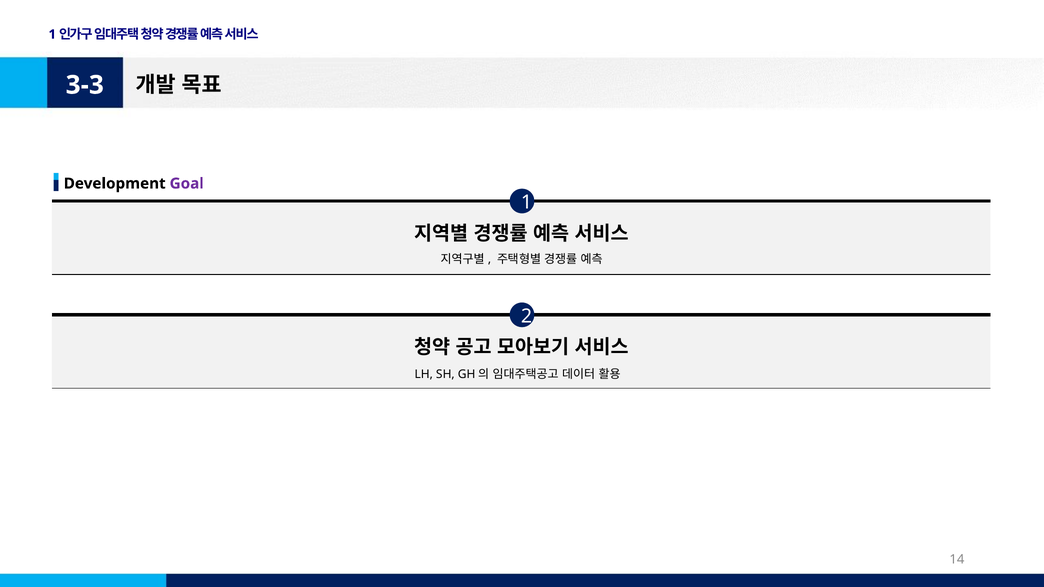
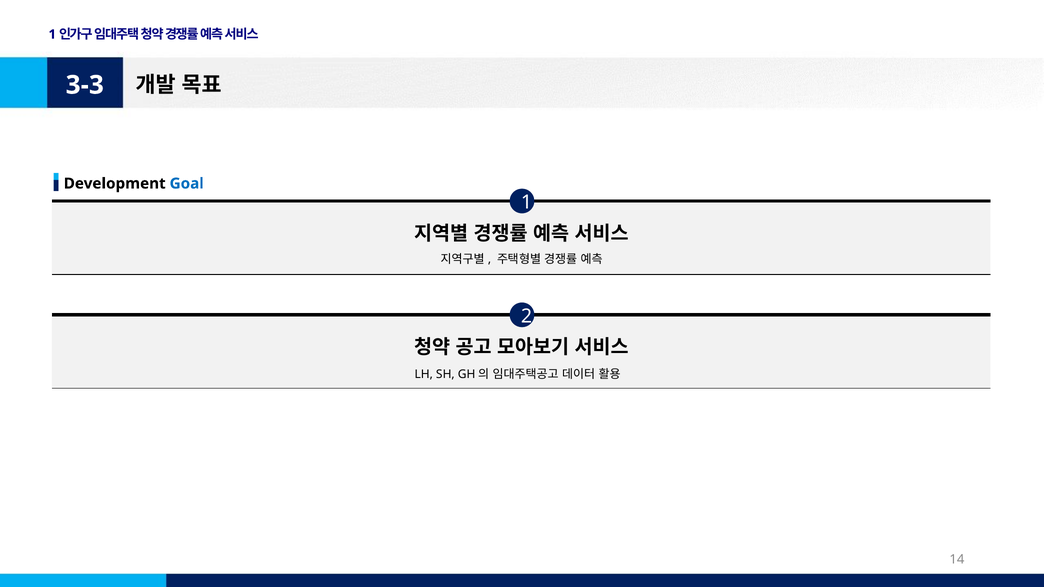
Goal colour: purple -> blue
